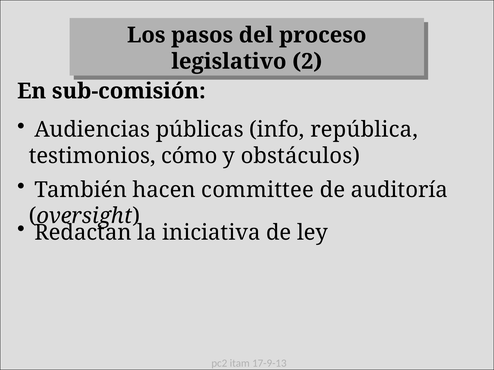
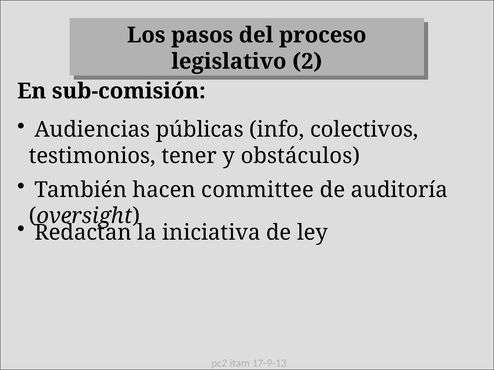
república: república -> colectivos
cómo: cómo -> tener
